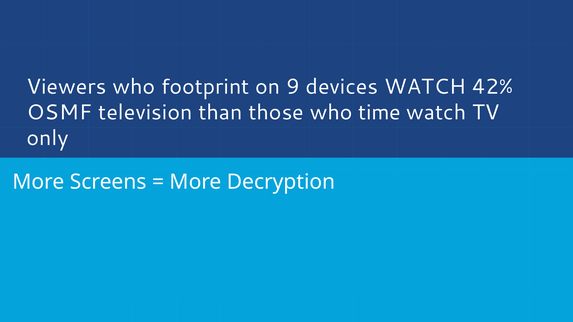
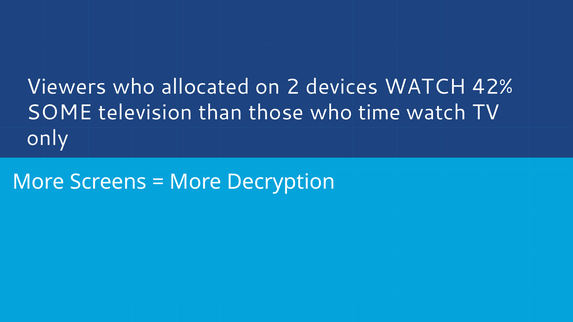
footprint: footprint -> allocated
9: 9 -> 2
OSMF: OSMF -> SOME
